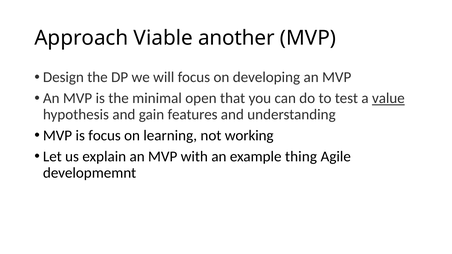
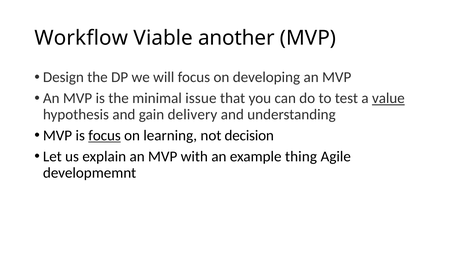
Approach: Approach -> Workflow
open: open -> issue
features: features -> delivery
focus at (105, 136) underline: none -> present
working: working -> decision
